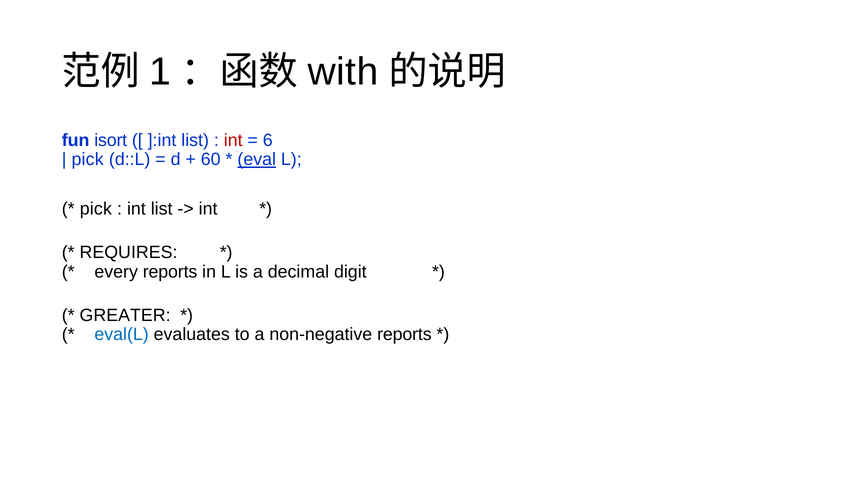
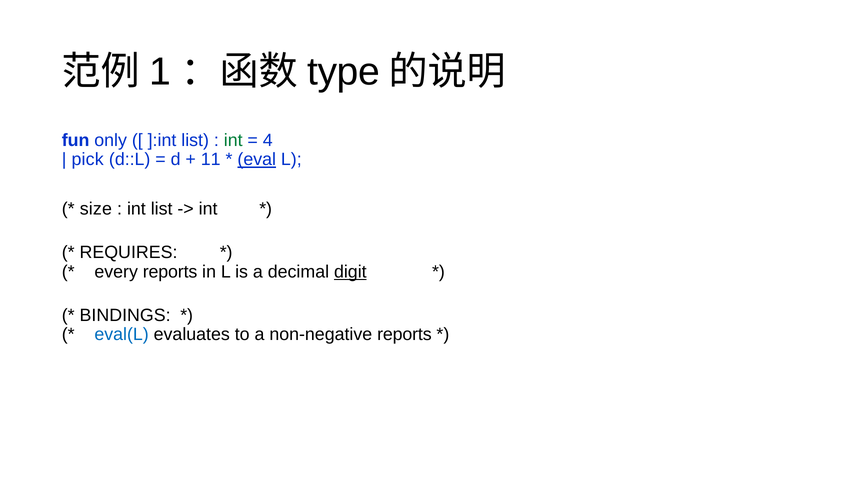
with: with -> type
isort: isort -> only
int at (233, 140) colour: red -> green
6: 6 -> 4
60: 60 -> 11
pick at (96, 209): pick -> size
digit underline: none -> present
GREATER: GREATER -> BINDINGS
